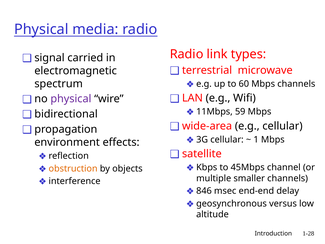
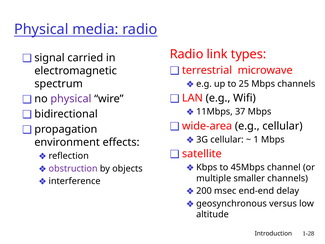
60: 60 -> 25
59: 59 -> 37
obstruction colour: orange -> purple
846: 846 -> 200
